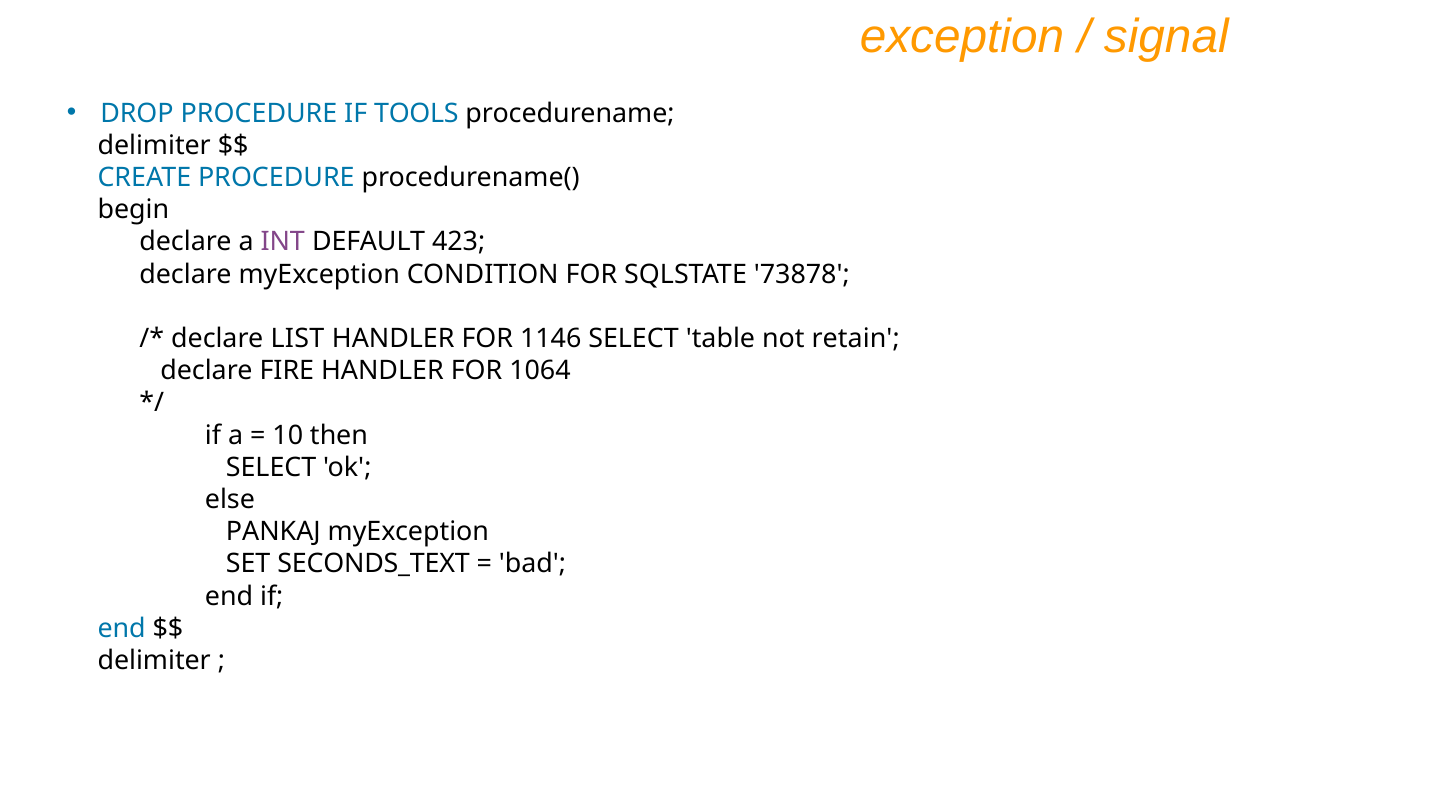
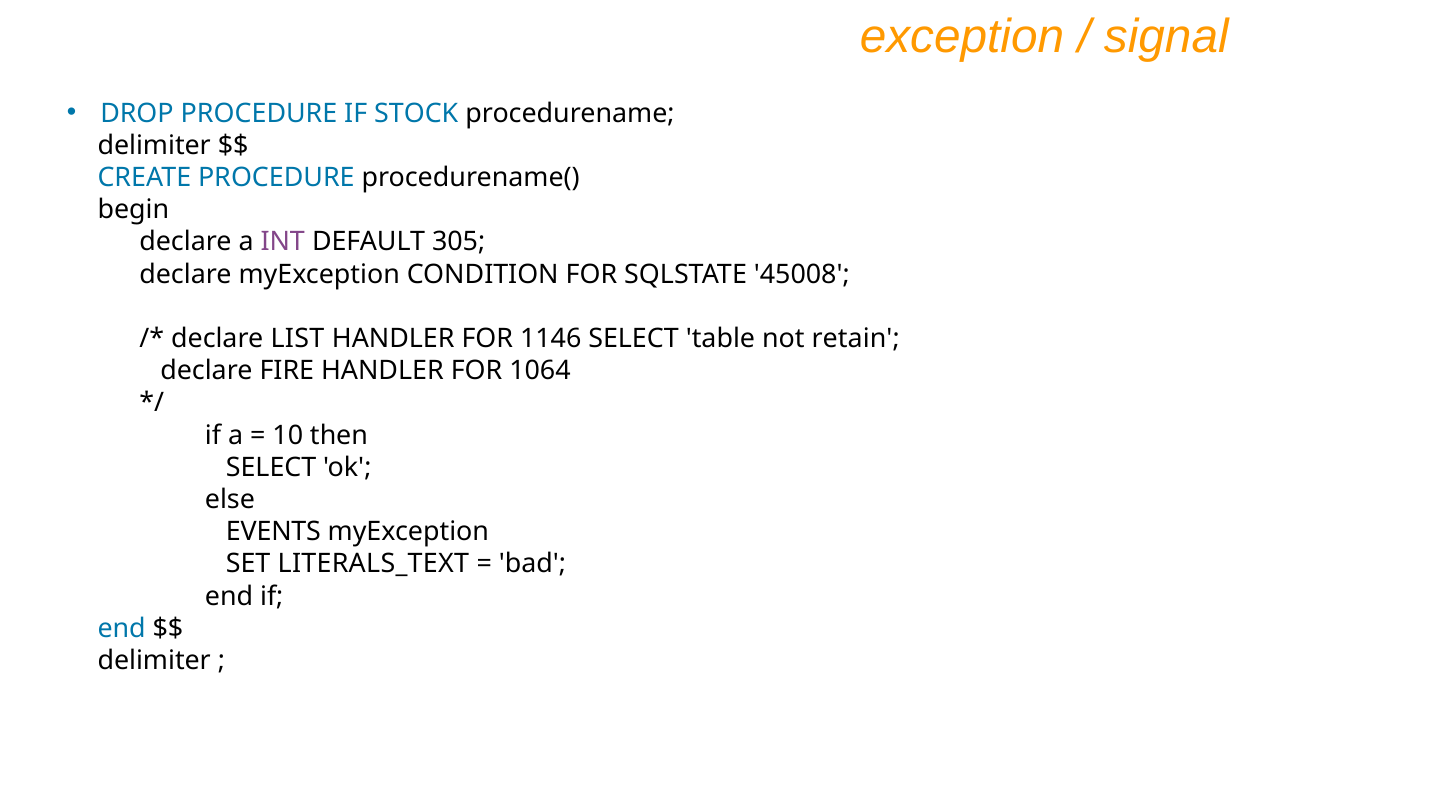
TOOLS: TOOLS -> STOCK
423: 423 -> 305
73878: 73878 -> 45008
PANKAJ: PANKAJ -> EVENTS
SECONDS_TEXT: SECONDS_TEXT -> LITERALS_TEXT
